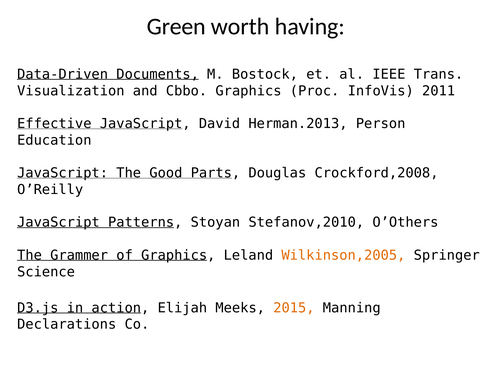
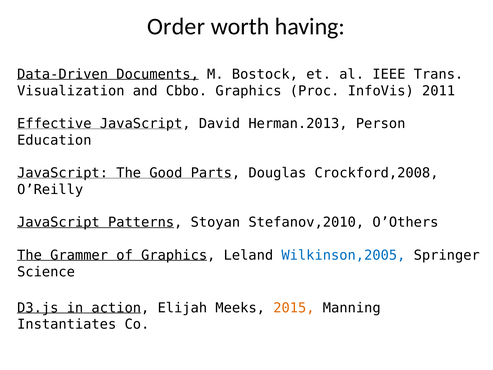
Green: Green -> Order
Wilkinson,2005 colour: orange -> blue
Declarations: Declarations -> Instantiates
